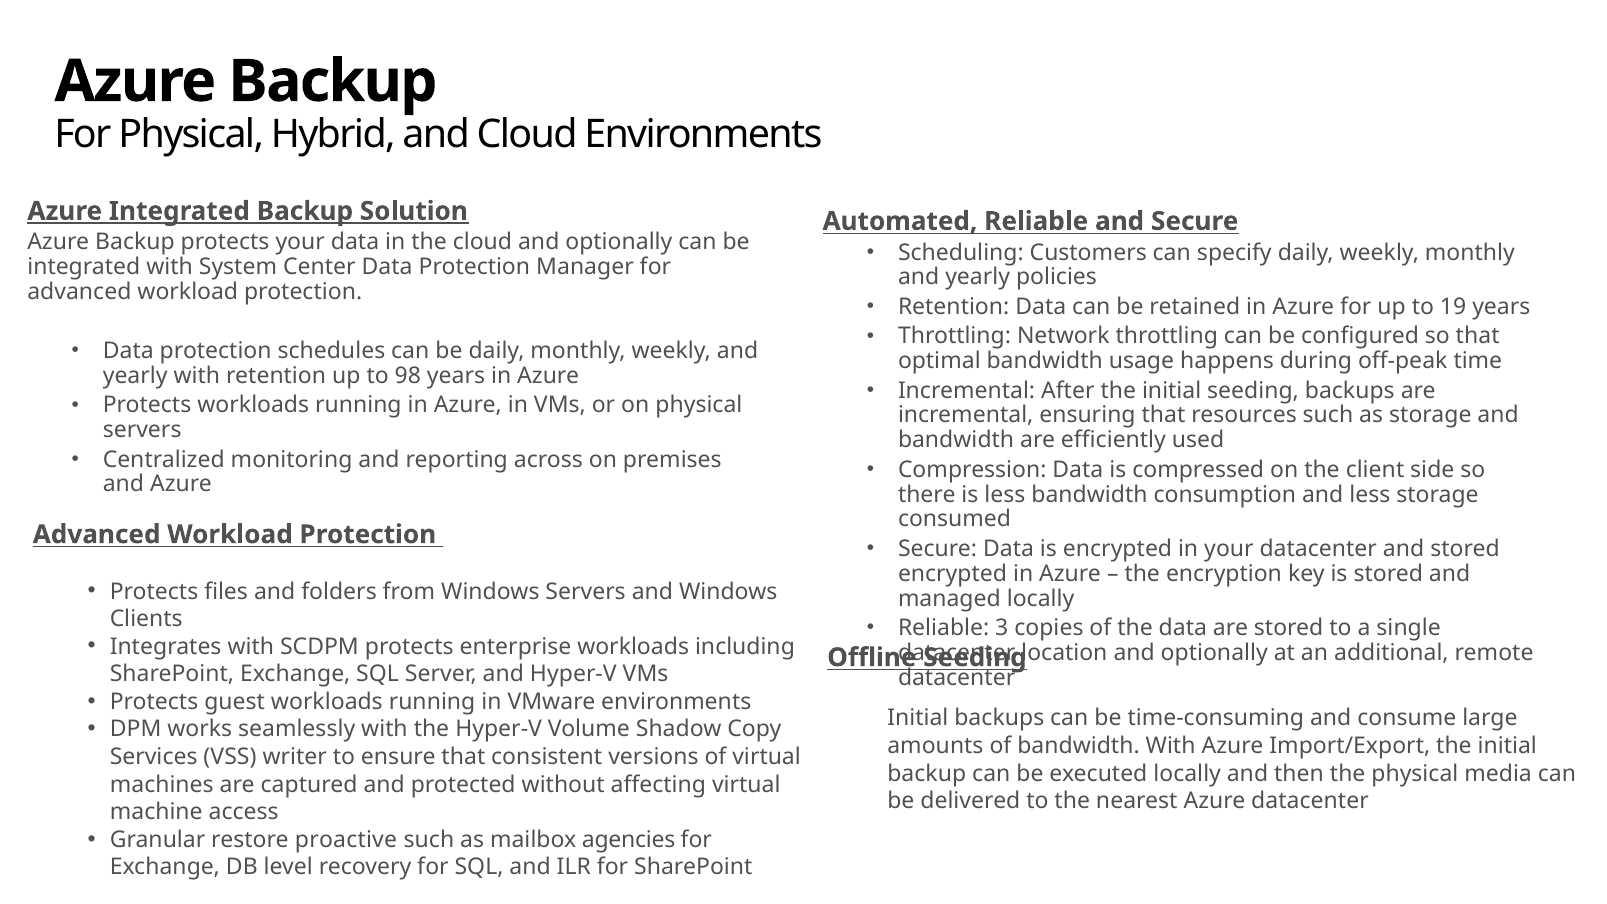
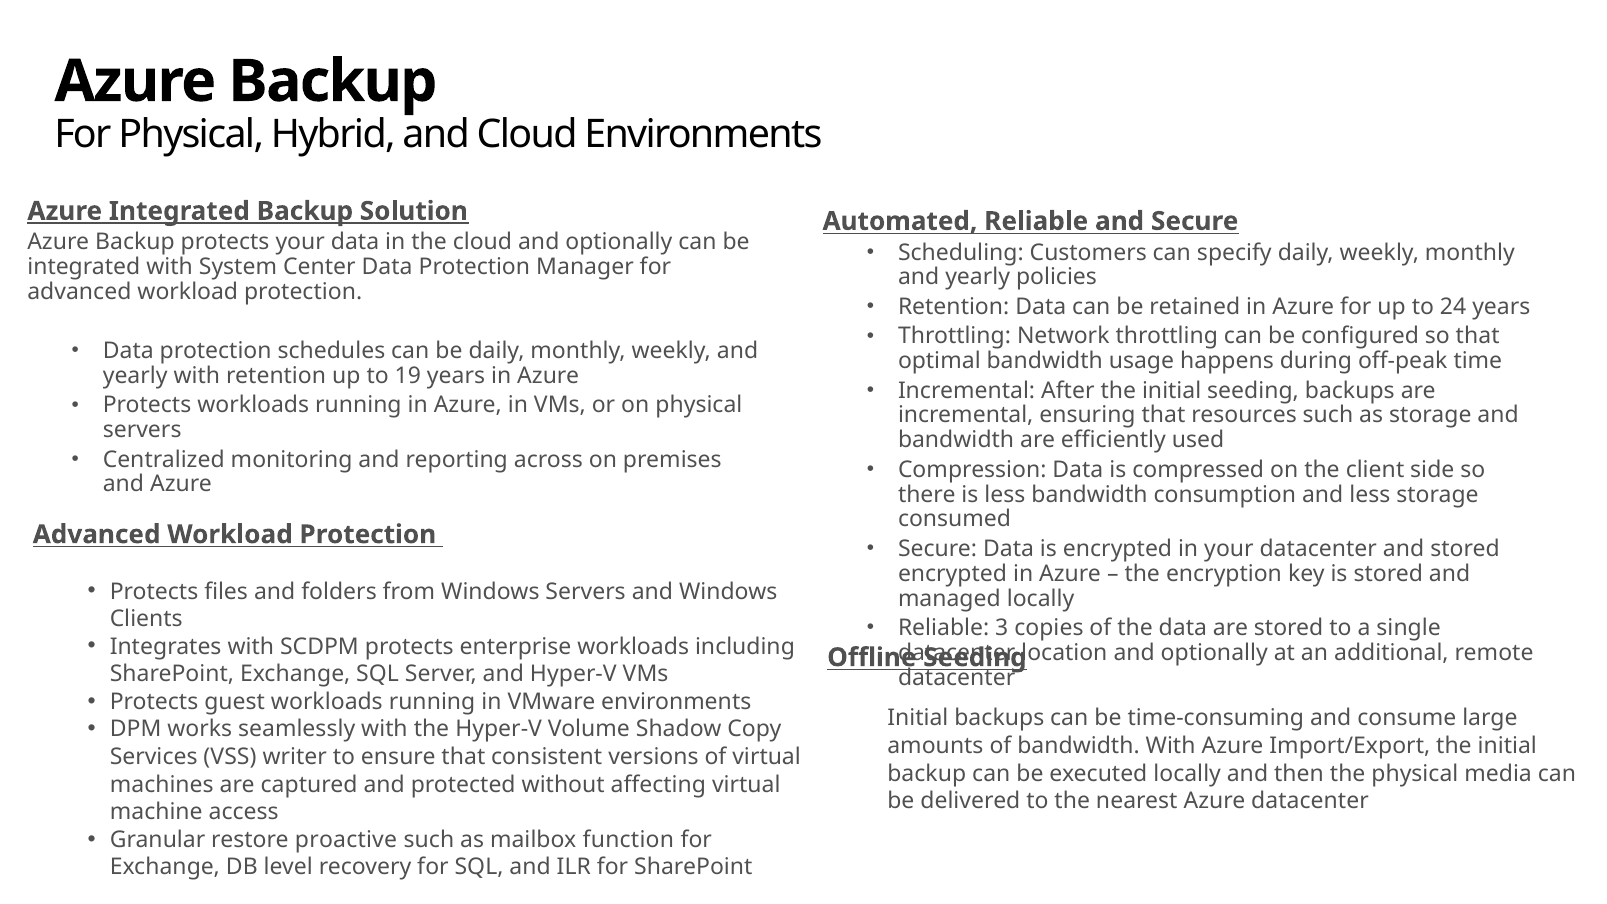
19: 19 -> 24
98: 98 -> 19
agencies: agencies -> function
